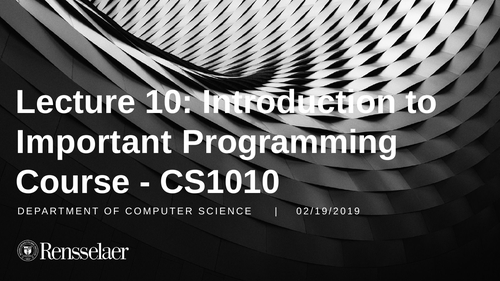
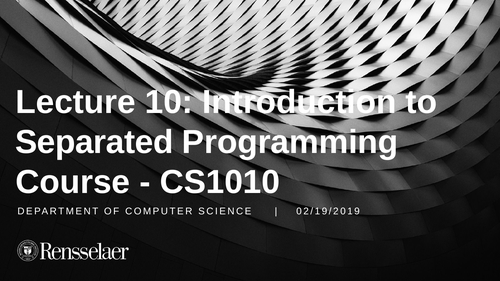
Important: Important -> Separated
